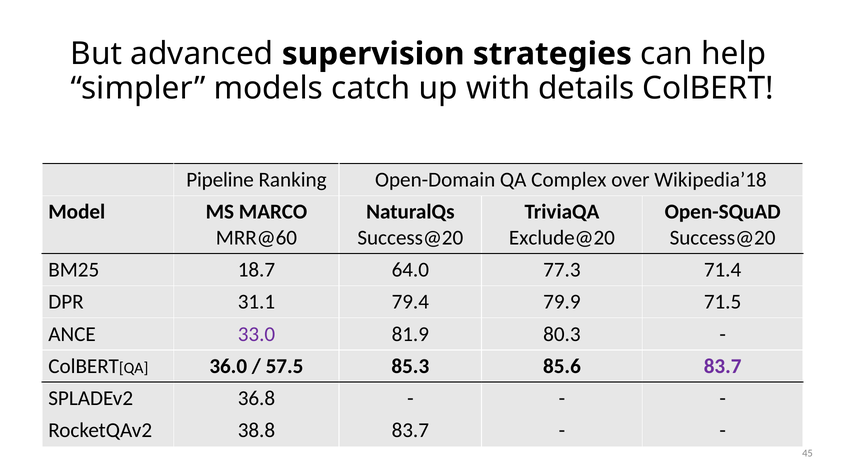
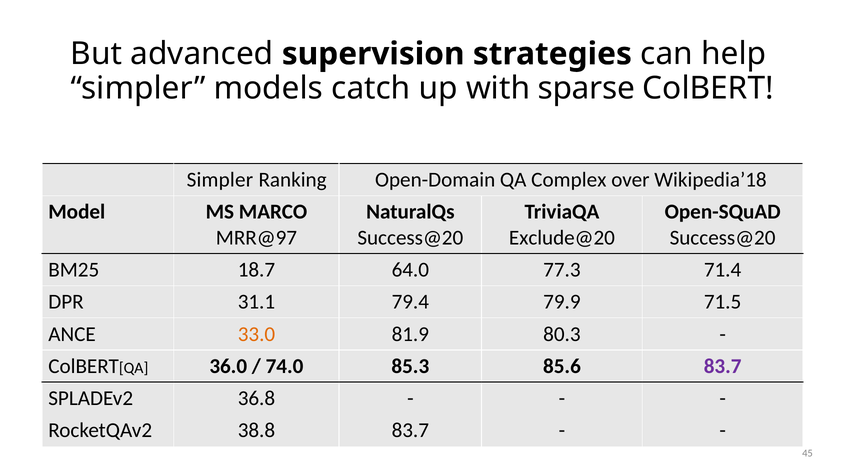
details: details -> sparse
Pipeline at (220, 180): Pipeline -> Simpler
MRR@60: MRR@60 -> MRR@97
33.0 colour: purple -> orange
57.5: 57.5 -> 74.0
